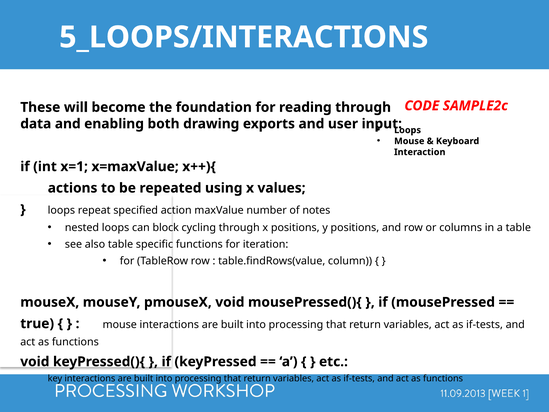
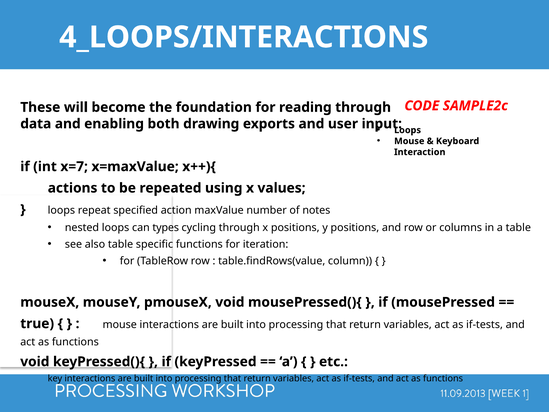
5_LOOPS/INTERACTIONS: 5_LOOPS/INTERACTIONS -> 4_LOOPS/INTERACTIONS
x=1: x=1 -> x=7
block: block -> types
